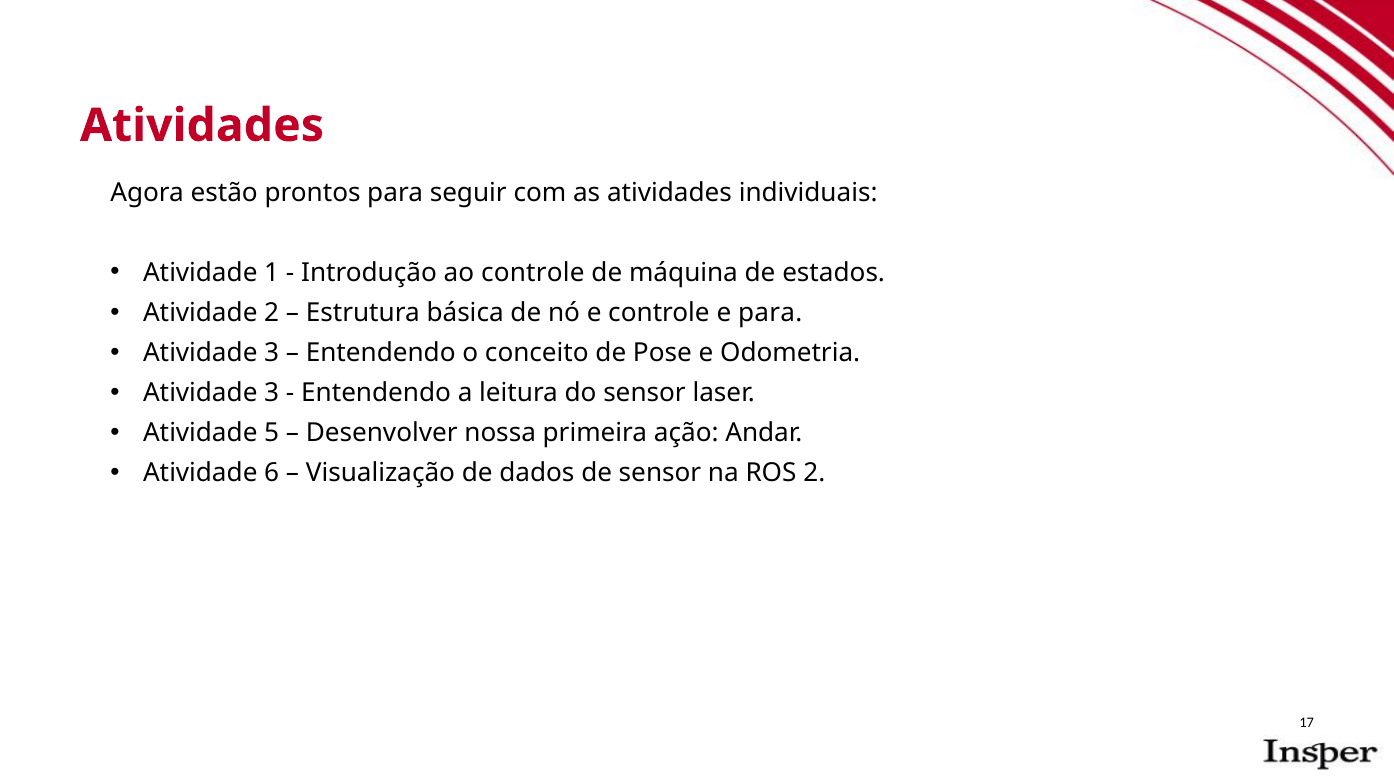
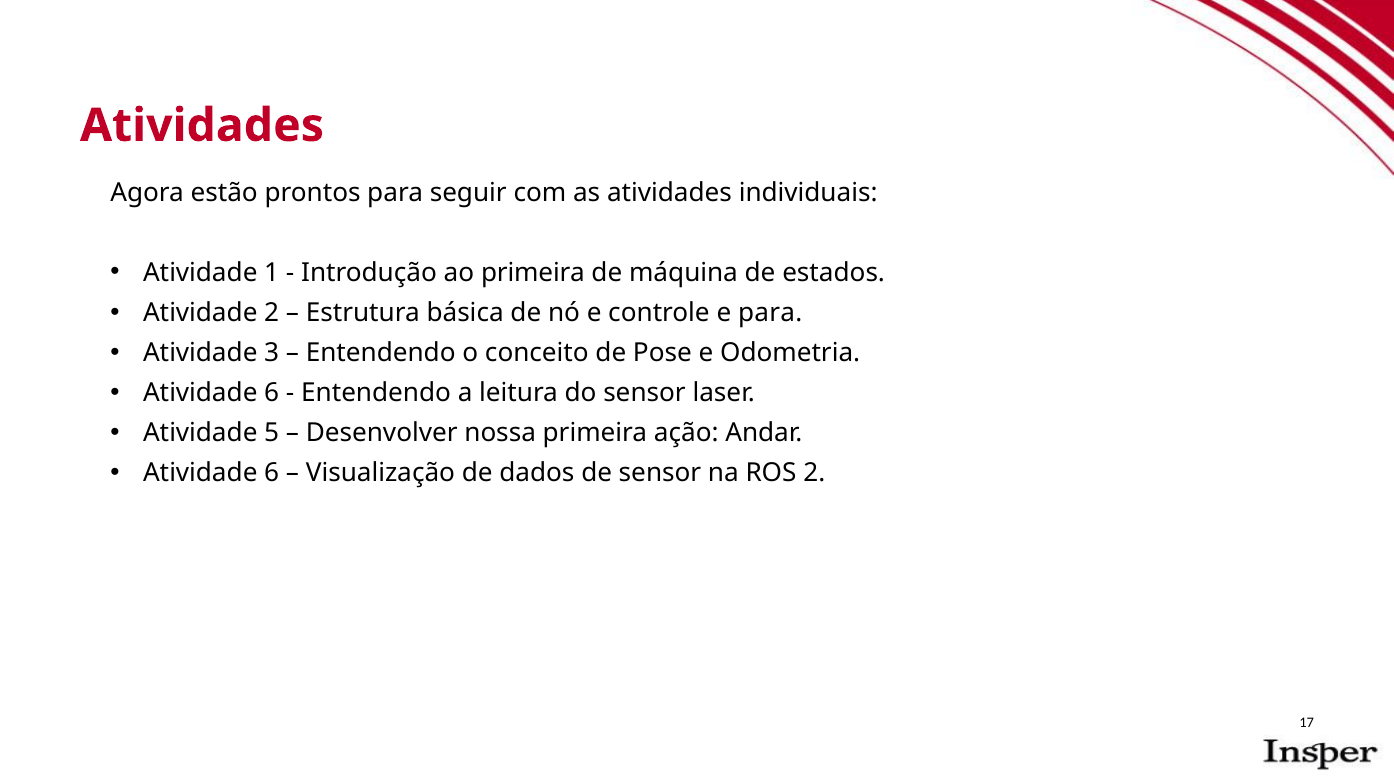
ao controle: controle -> primeira
3 at (272, 393): 3 -> 6
